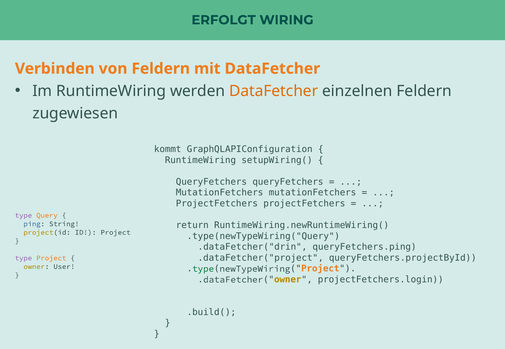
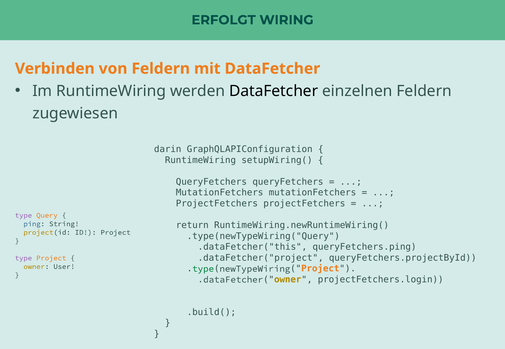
DataFetcher at (274, 91) colour: orange -> black
kommt: kommt -> darin
.dataFetcher("drin: .dataFetcher("drin -> .dataFetcher("this
